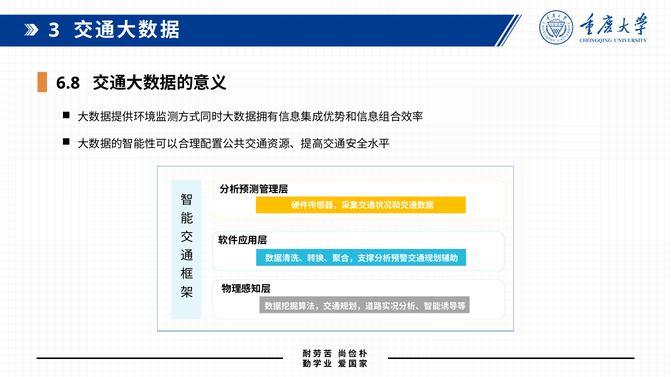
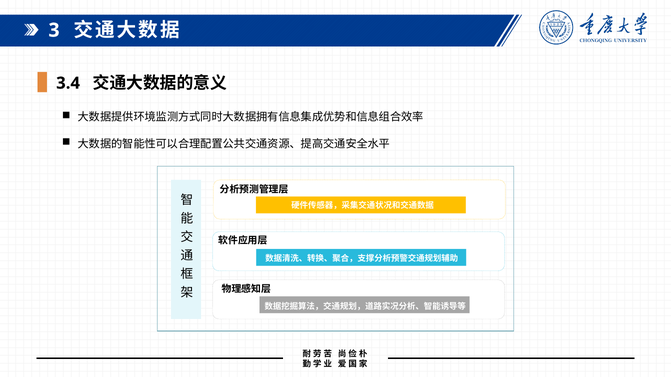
6.8: 6.8 -> 3.4
